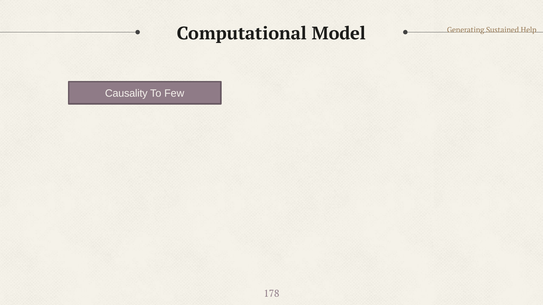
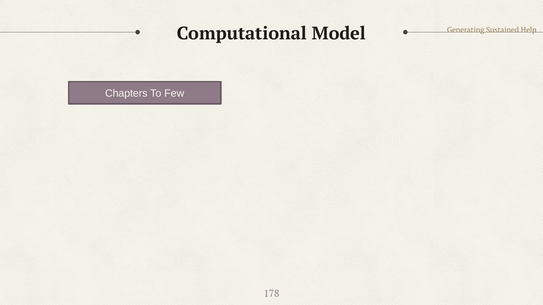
Causality: Causality -> Chapters
